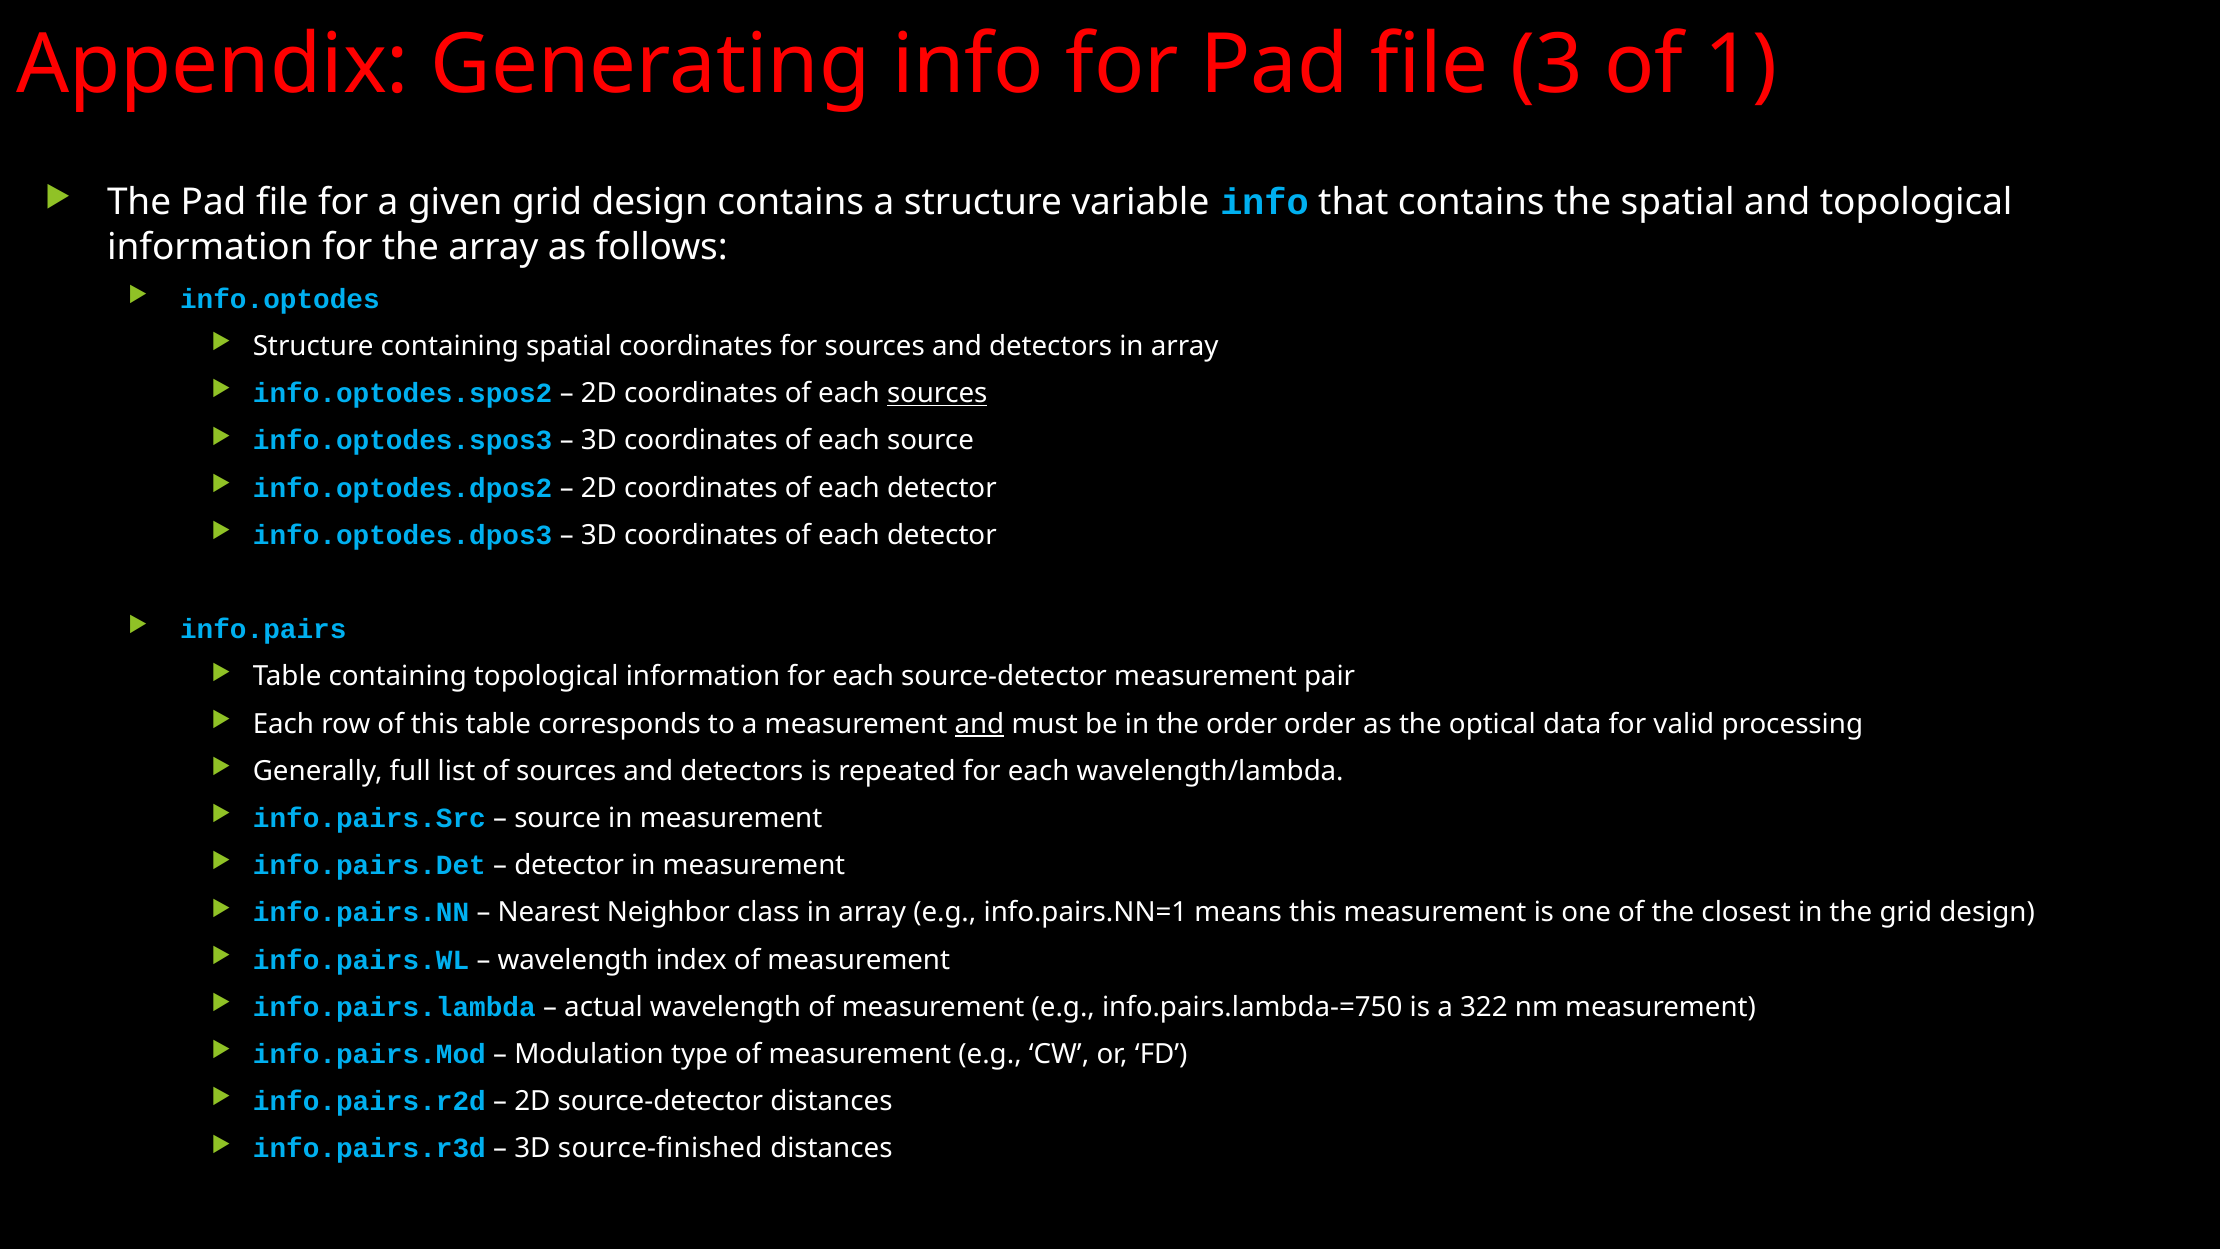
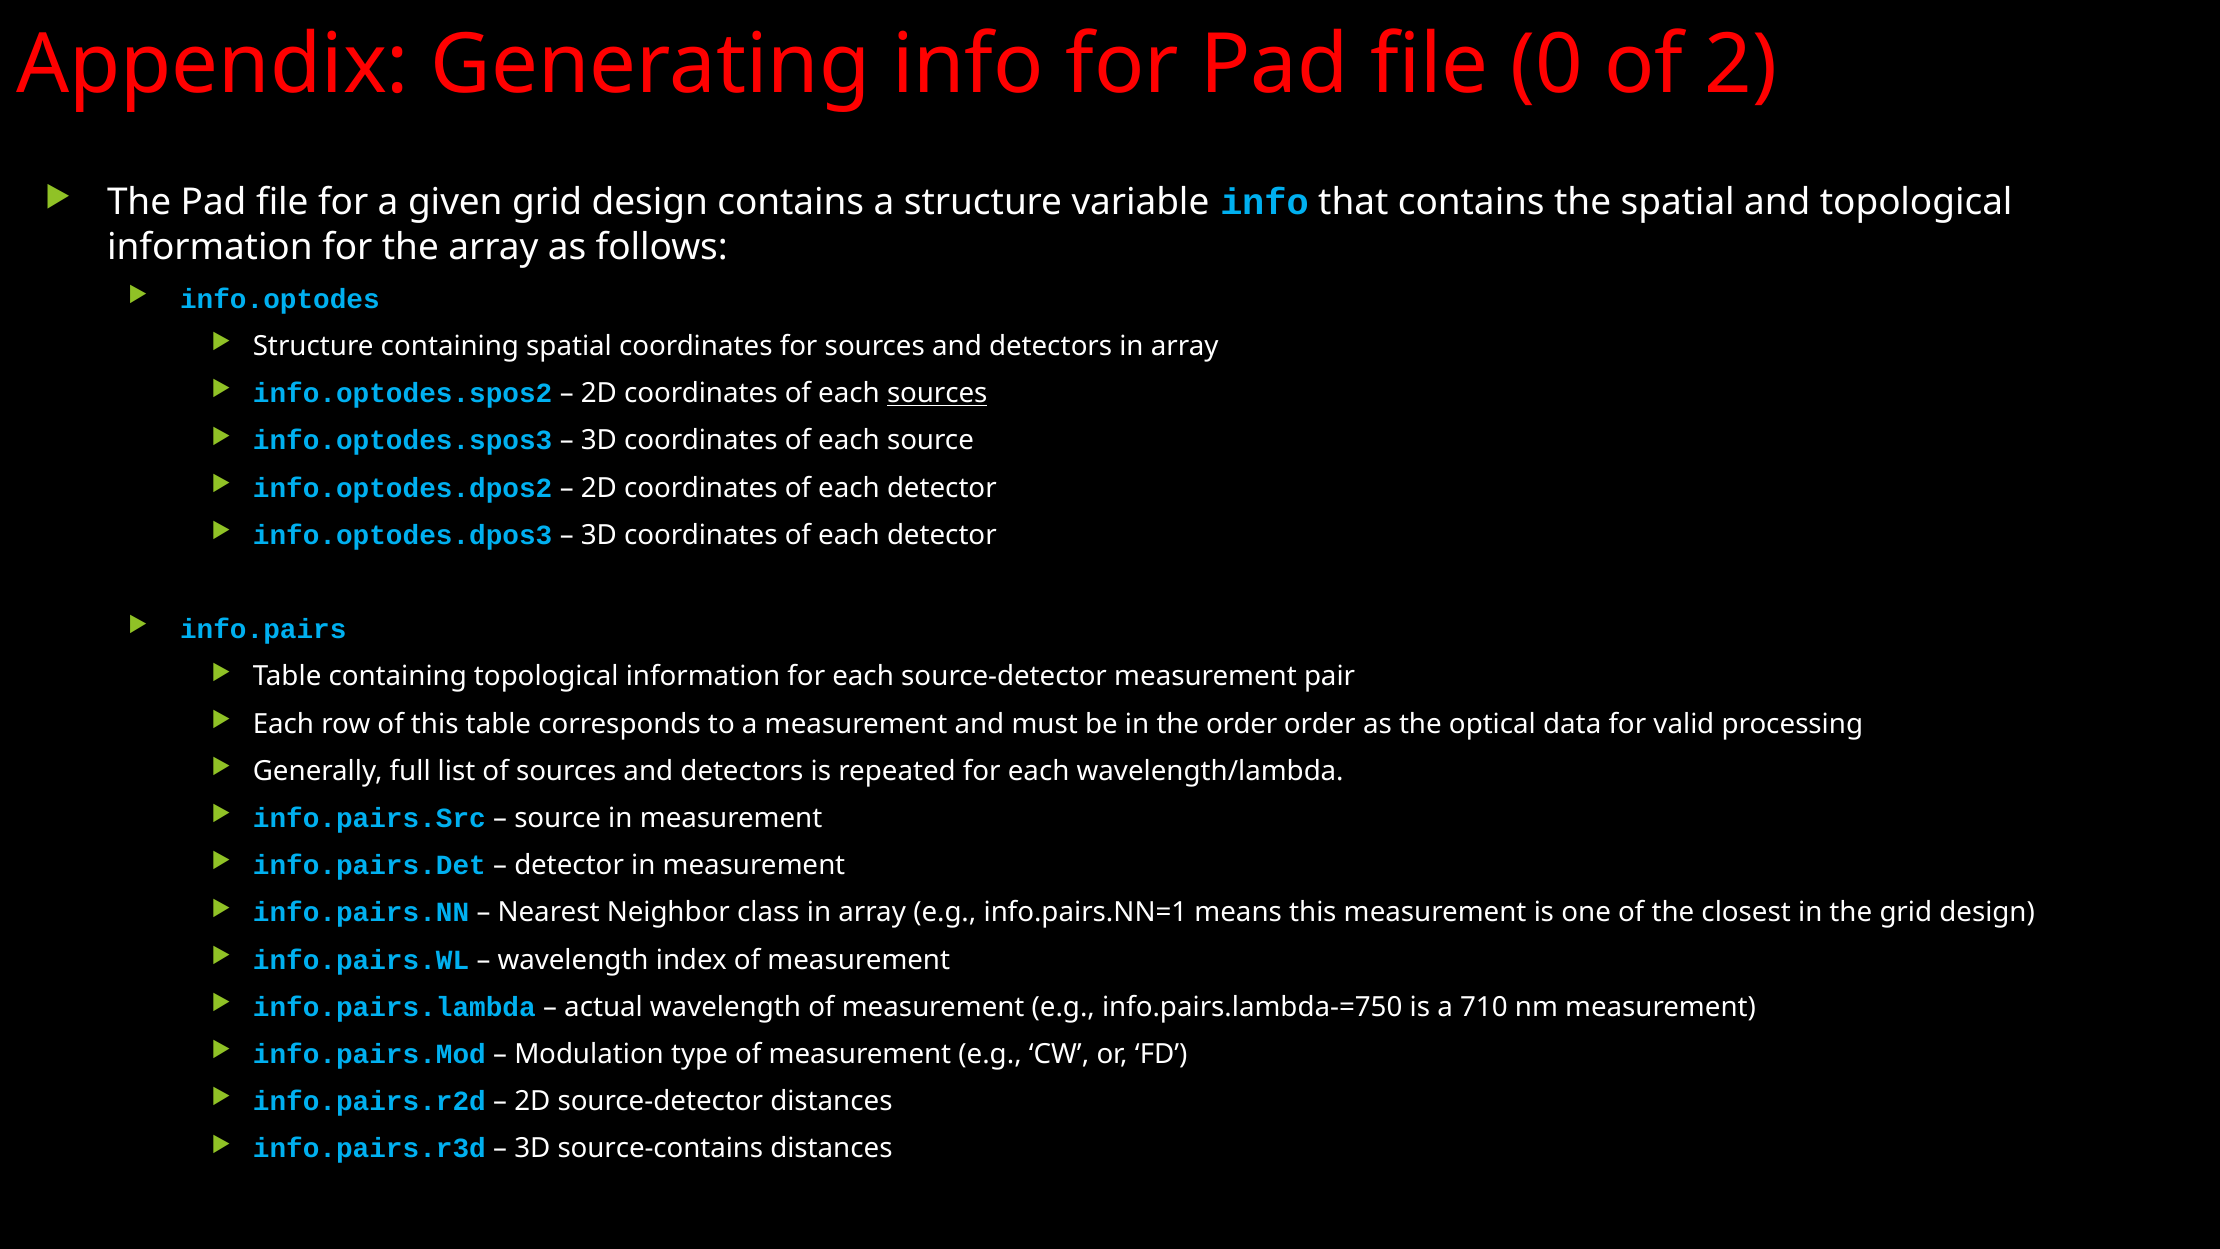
3: 3 -> 0
1: 1 -> 2
and at (979, 724) underline: present -> none
322: 322 -> 710
source-finished: source-finished -> source-contains
